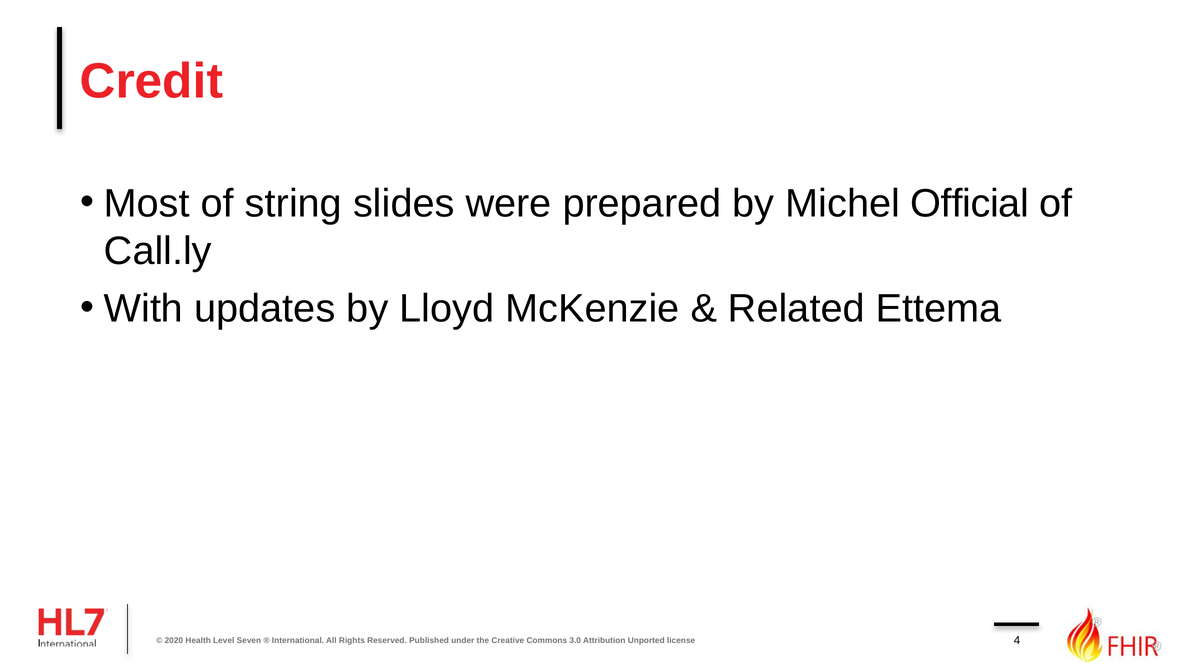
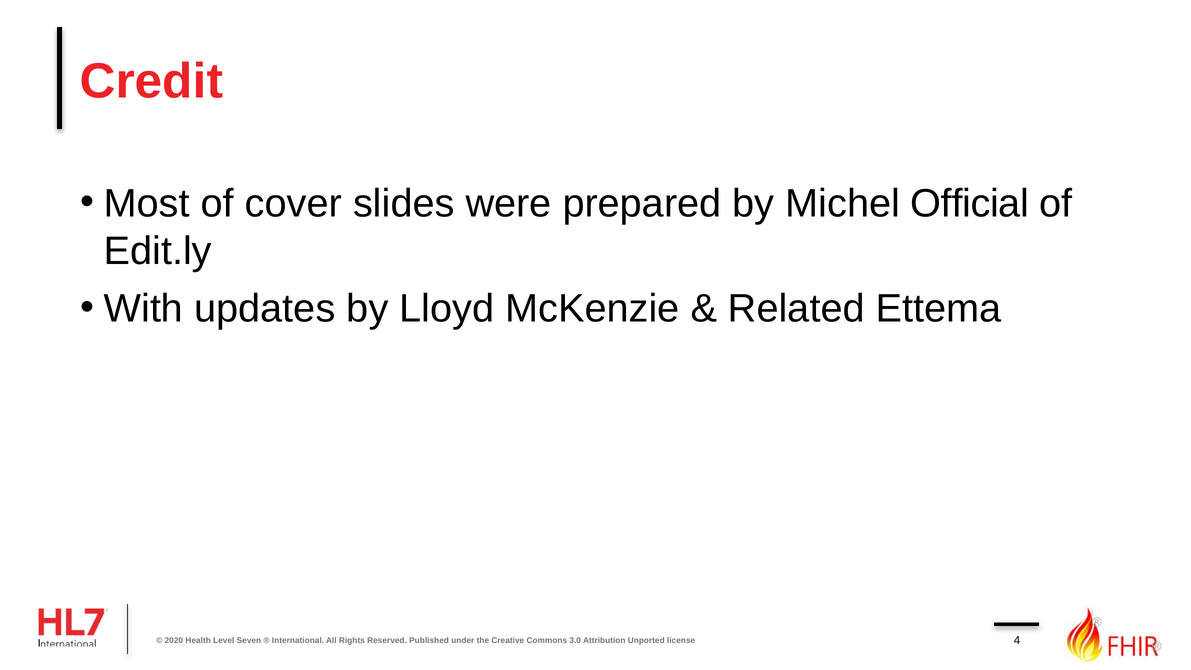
string: string -> cover
Call.ly: Call.ly -> Edit.ly
